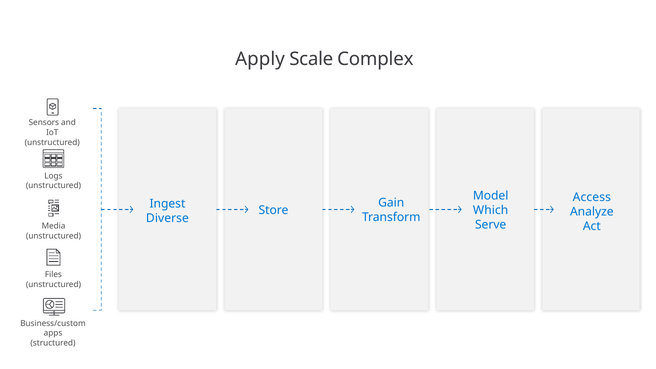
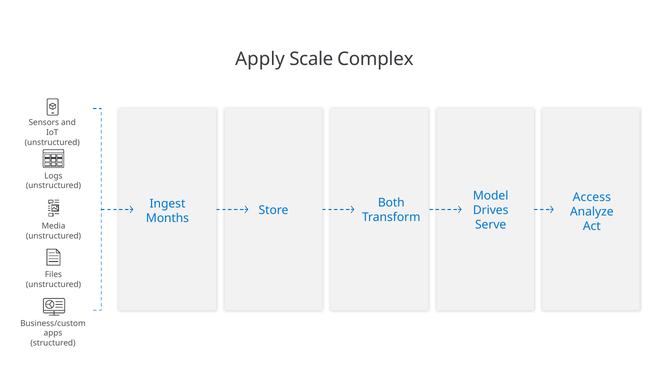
Gain: Gain -> Both
Which: Which -> Drives
Diverse: Diverse -> Months
